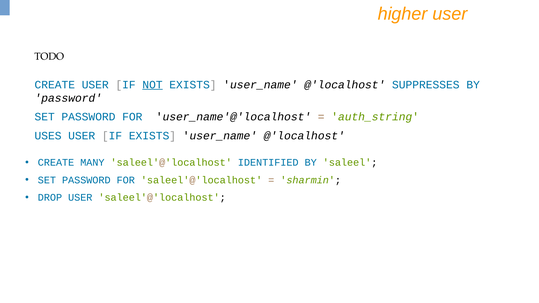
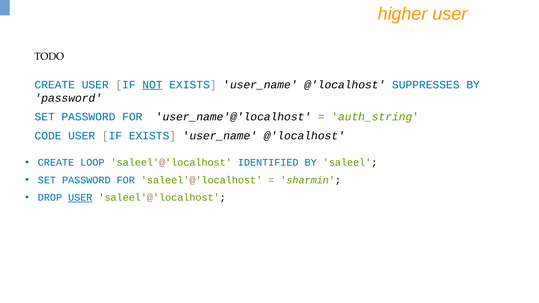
USES: USES -> CODE
MANY: MANY -> LOOP
USER at (80, 198) underline: none -> present
